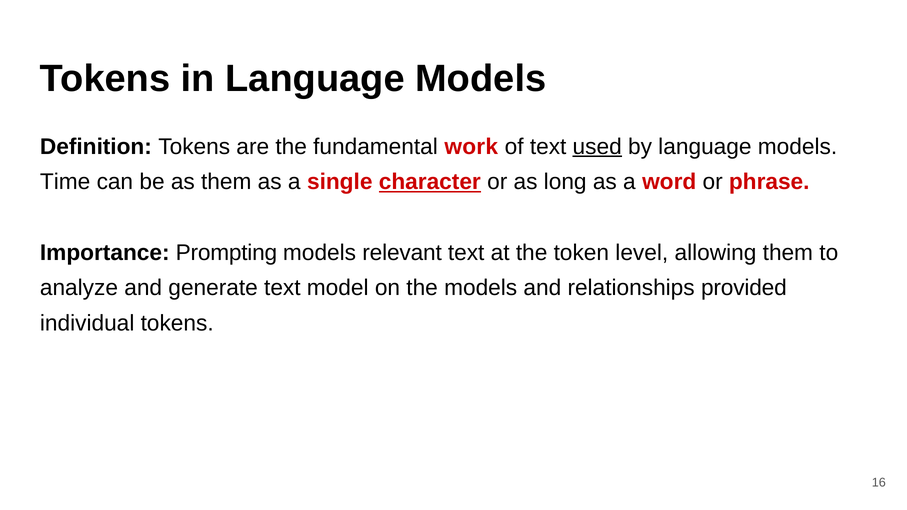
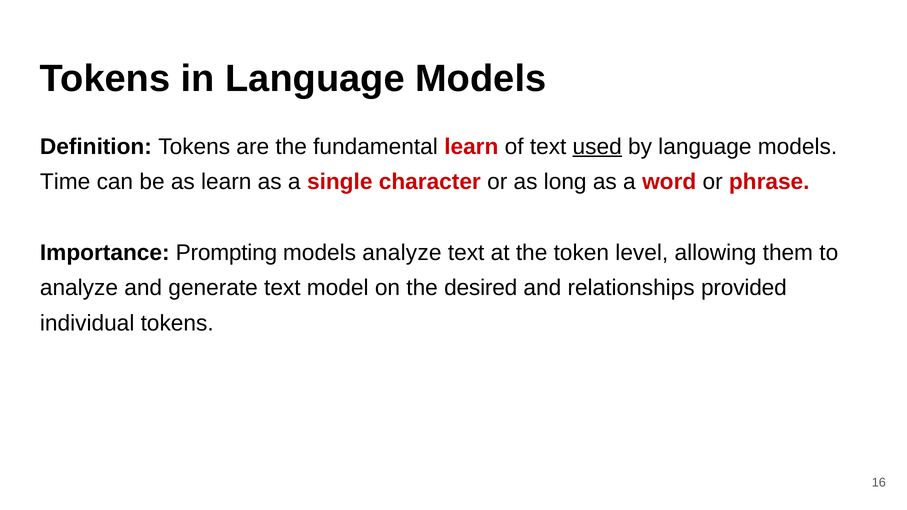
fundamental work: work -> learn
as them: them -> learn
character underline: present -> none
models relevant: relevant -> analyze
the models: models -> desired
